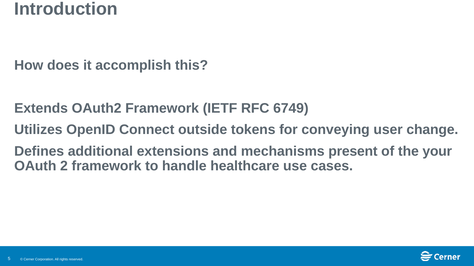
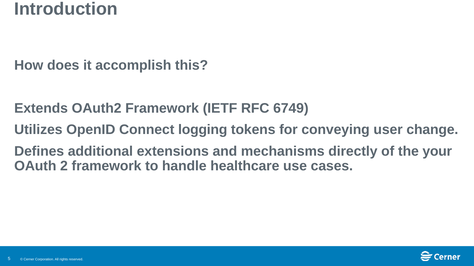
outside: outside -> logging
present: present -> directly
